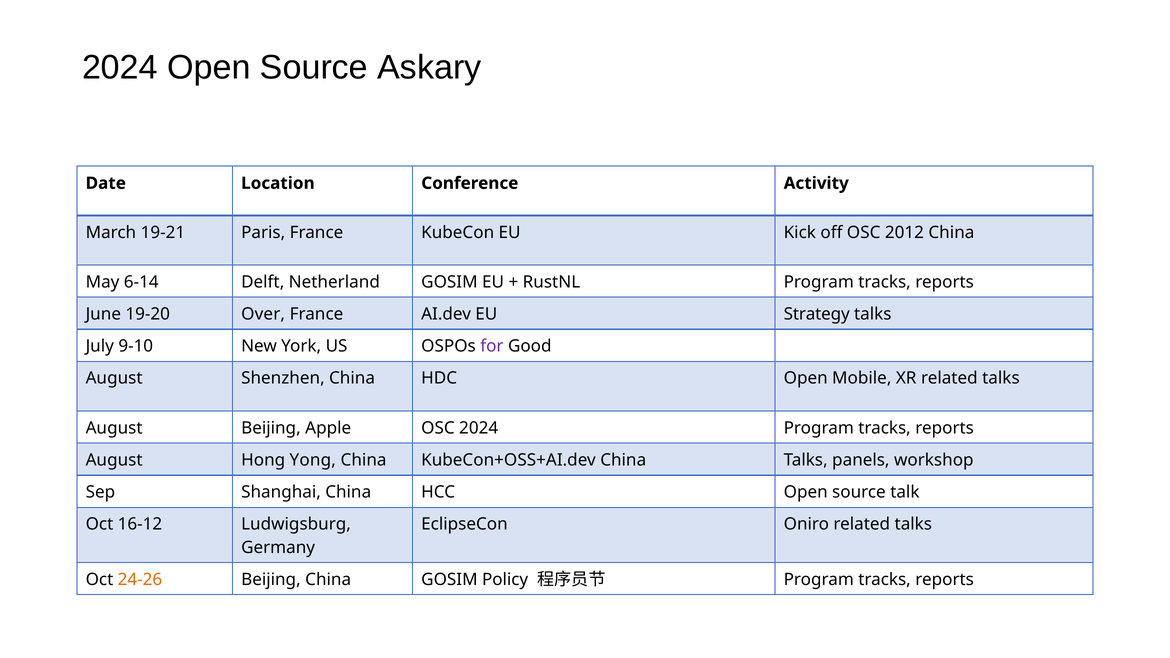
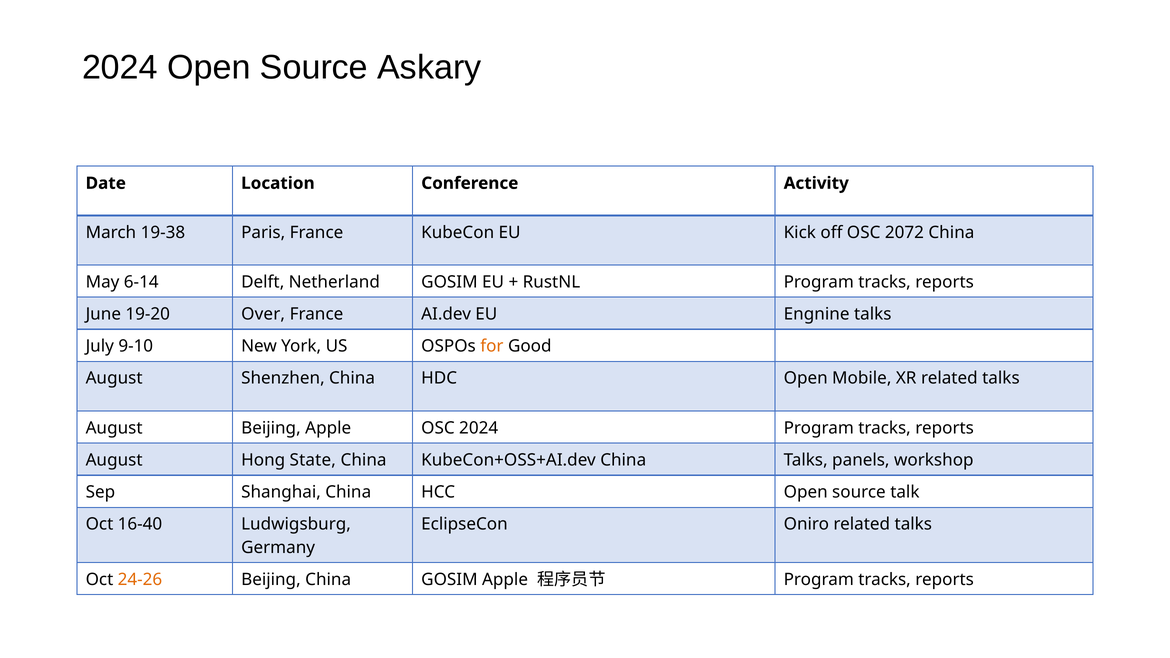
19-21: 19-21 -> 19-38
2012: 2012 -> 2072
Strategy: Strategy -> Engnine
for colour: purple -> orange
Yong: Yong -> State
16-12: 16-12 -> 16-40
GOSIM Policy: Policy -> Apple
